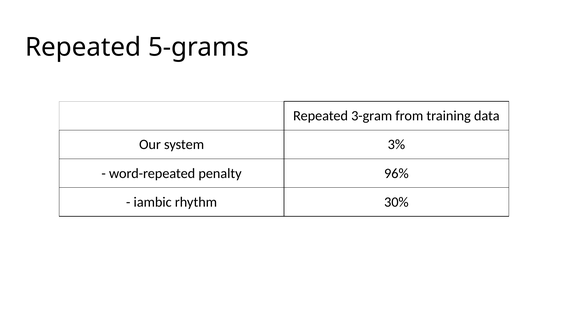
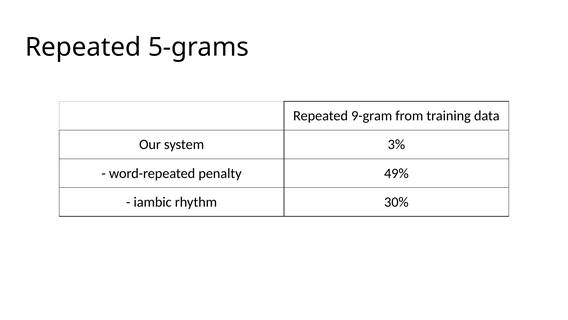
3-gram: 3-gram -> 9-gram
96%: 96% -> 49%
